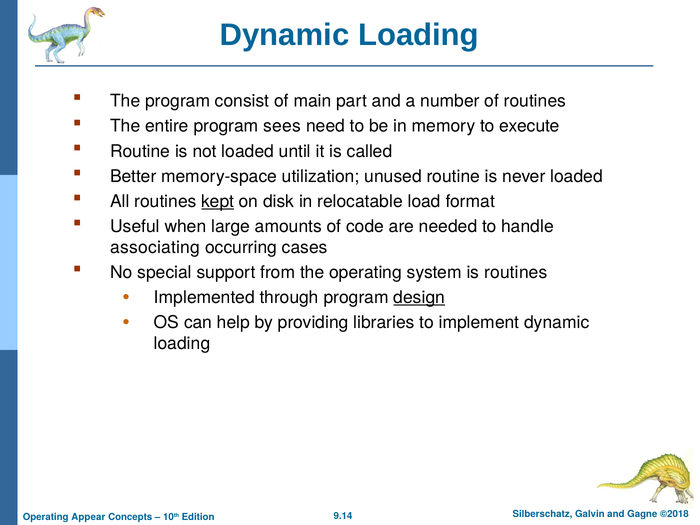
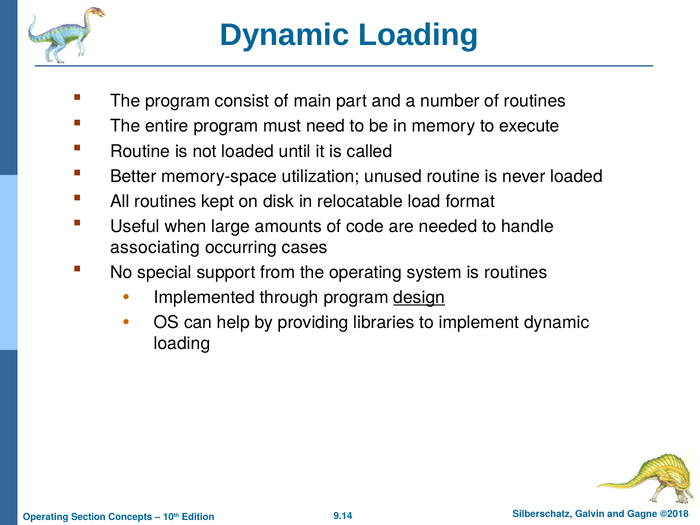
sees: sees -> must
kept underline: present -> none
Appear: Appear -> Section
